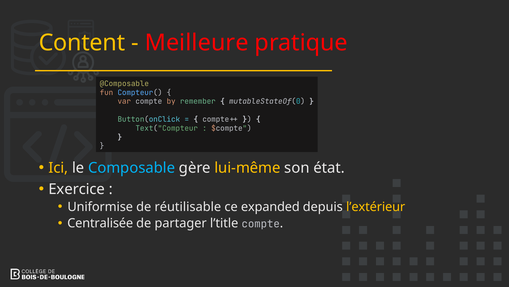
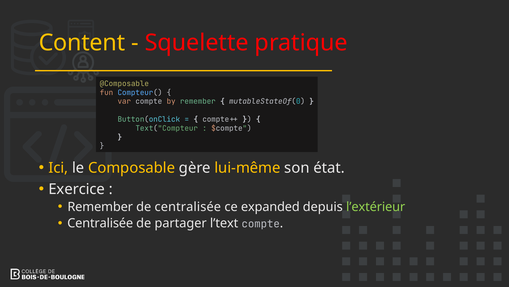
Meilleure: Meilleure -> Squelette
Composable colour: light blue -> yellow
Uniformise at (100, 206): Uniformise -> Remember
de réutilisable: réutilisable -> centralisée
l’extérieur colour: yellow -> light green
l’title: l’title -> l’text
